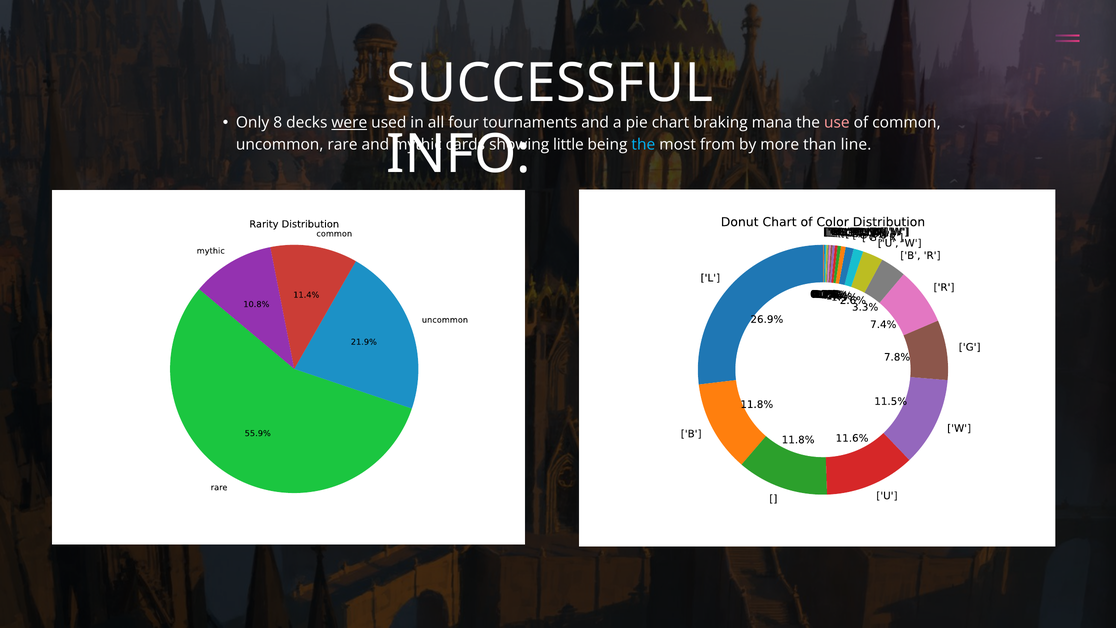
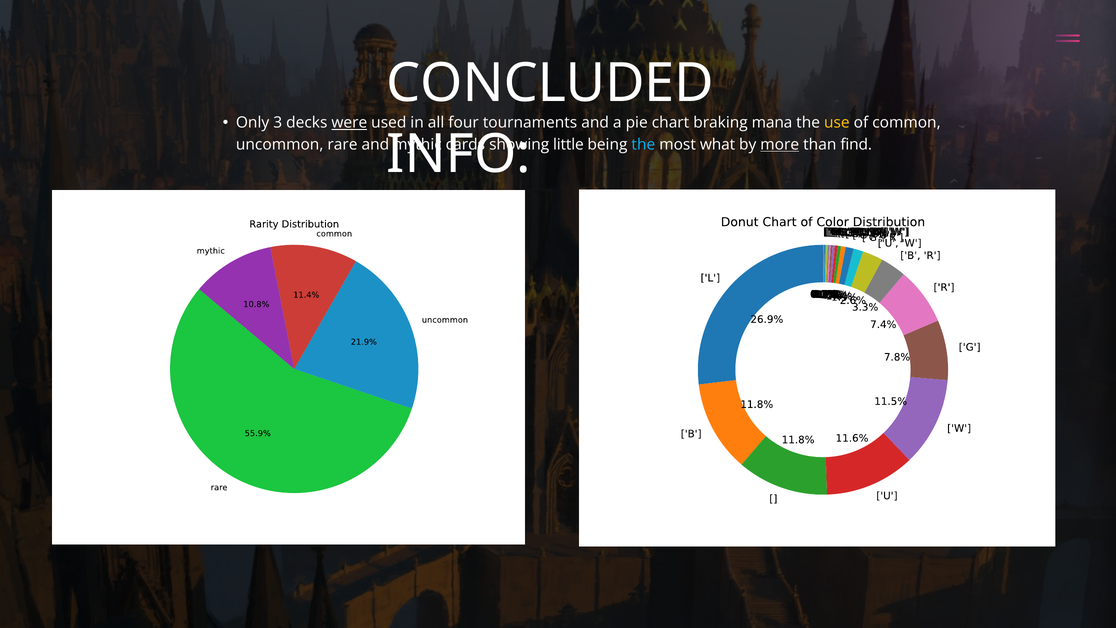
SUCCESSFUL: SUCCESSFUL -> CONCLUDED
8: 8 -> 3
use colour: pink -> yellow
from: from -> what
more underline: none -> present
line: line -> find
